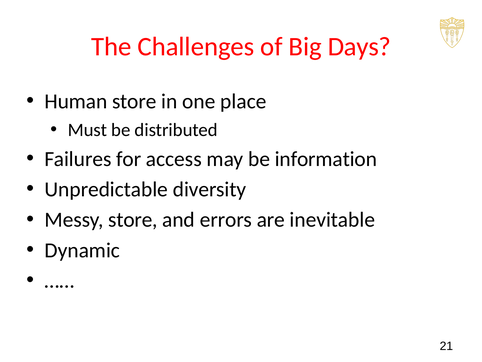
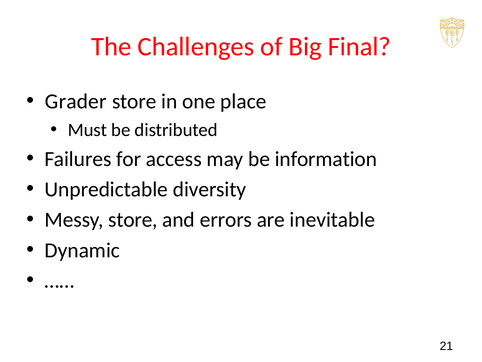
Days: Days -> Final
Human: Human -> Grader
